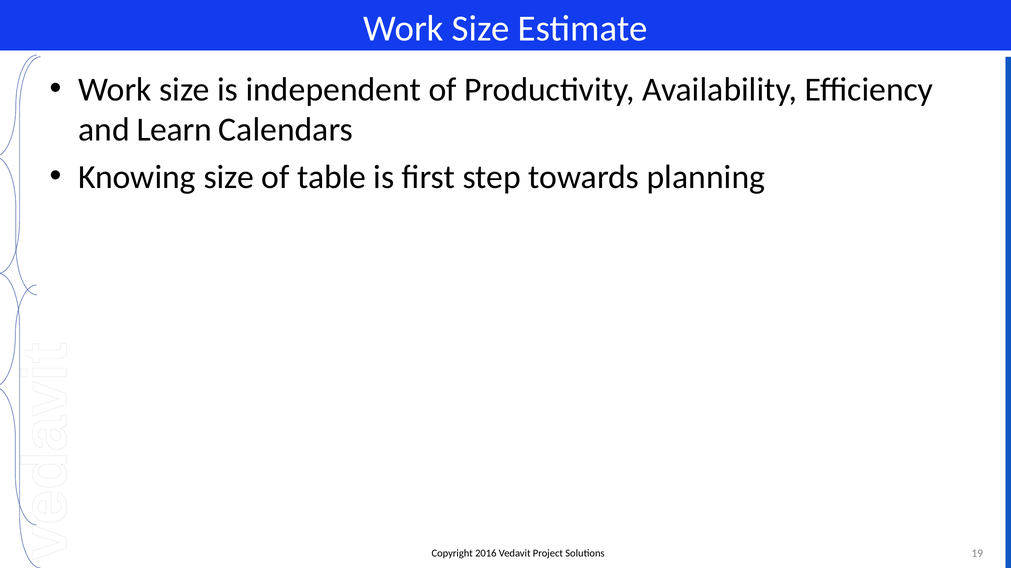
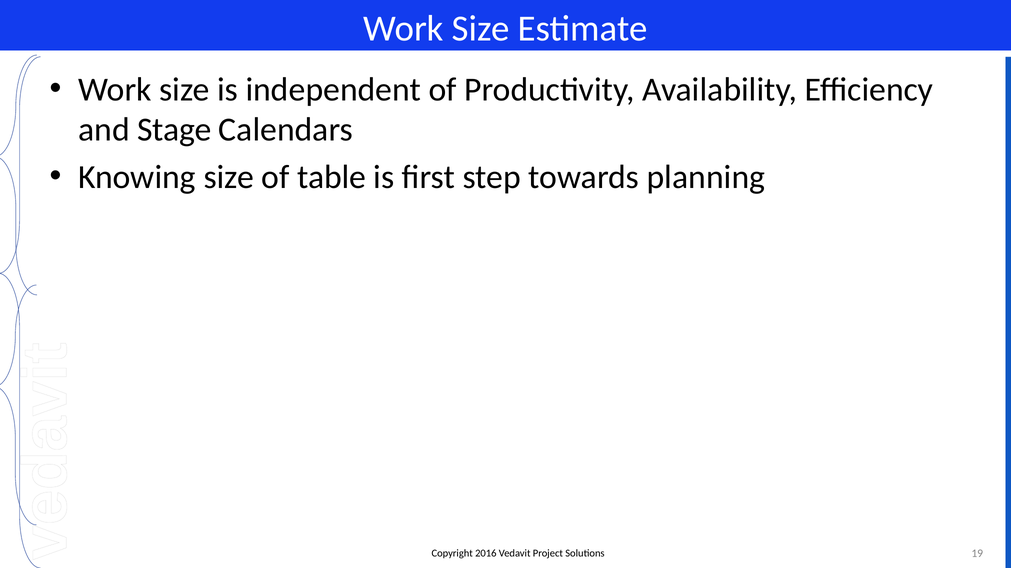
Learn: Learn -> Stage
